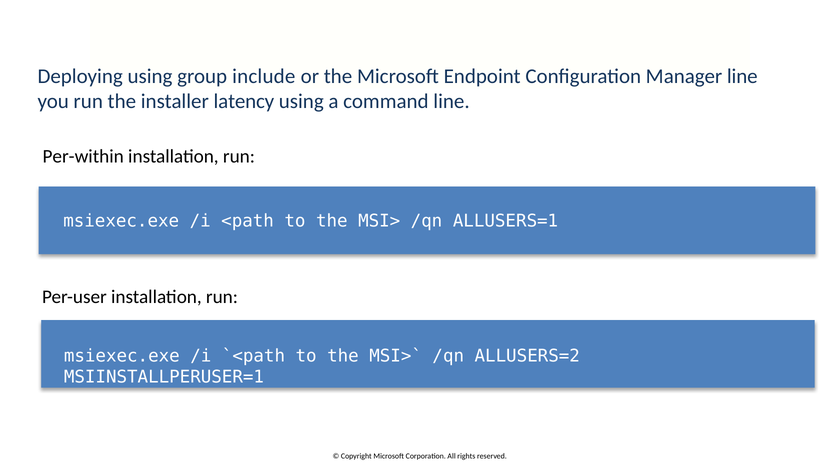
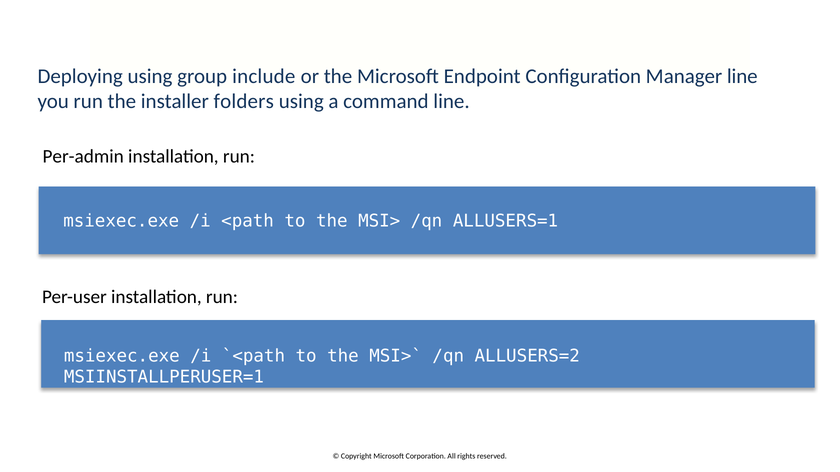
latency: latency -> folders
Per-within: Per-within -> Per-admin
